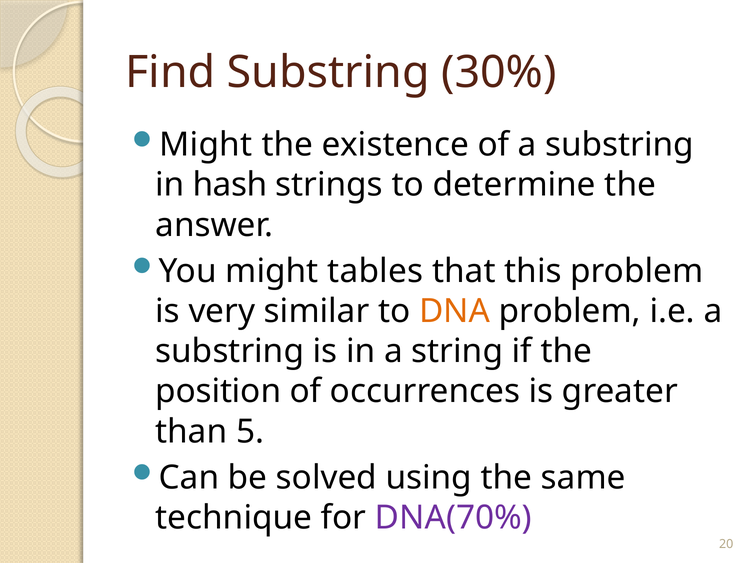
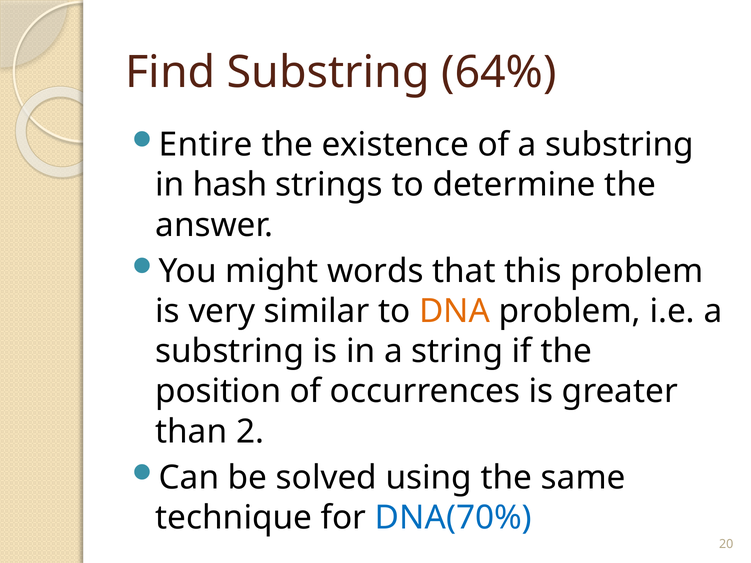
30%: 30% -> 64%
Might at (206, 145): Might -> Entire
tables: tables -> words
5: 5 -> 2
DNA(70% colour: purple -> blue
